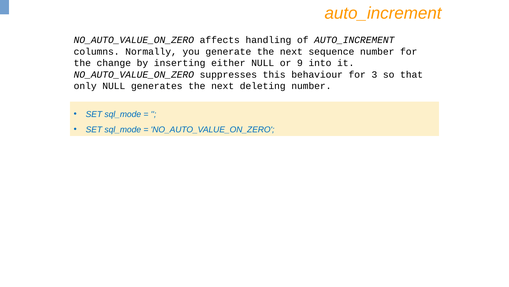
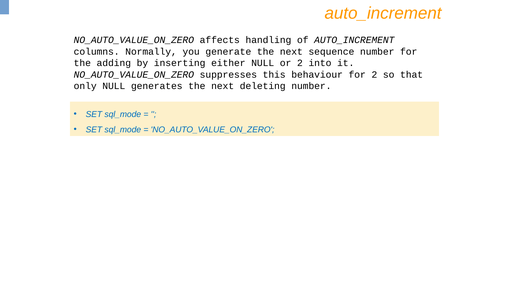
change: change -> adding
or 9: 9 -> 2
for 3: 3 -> 2
